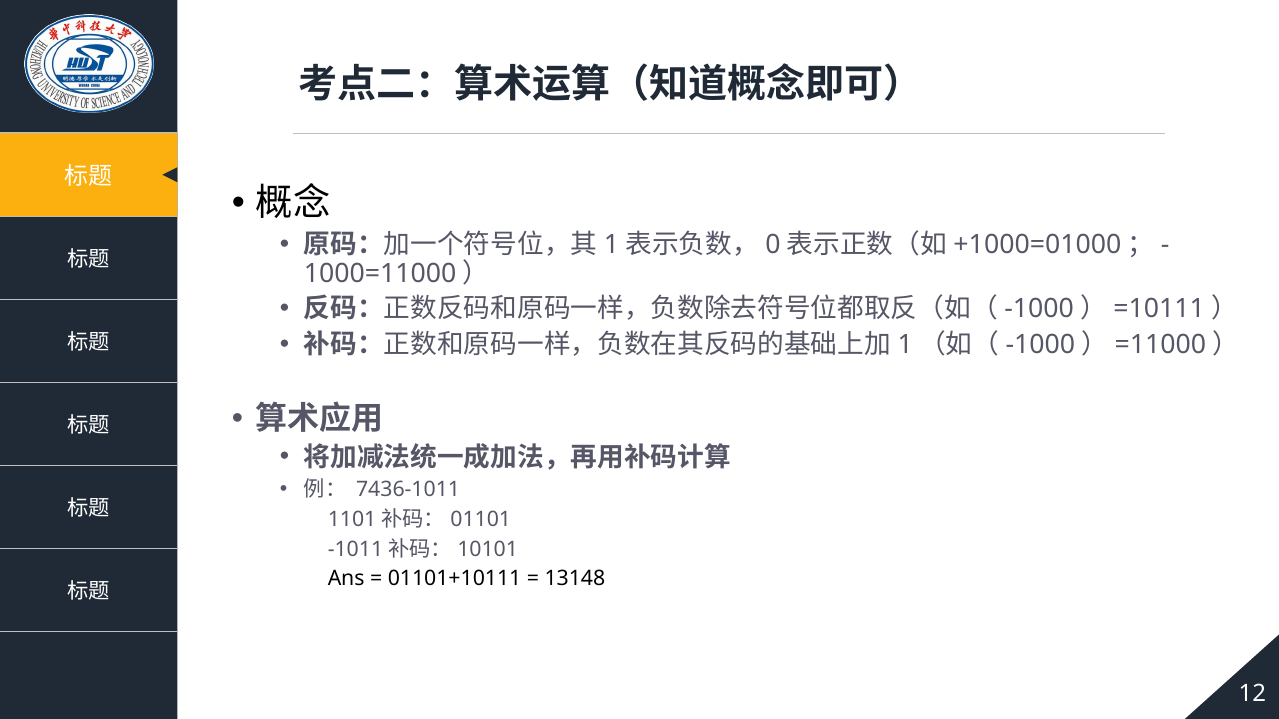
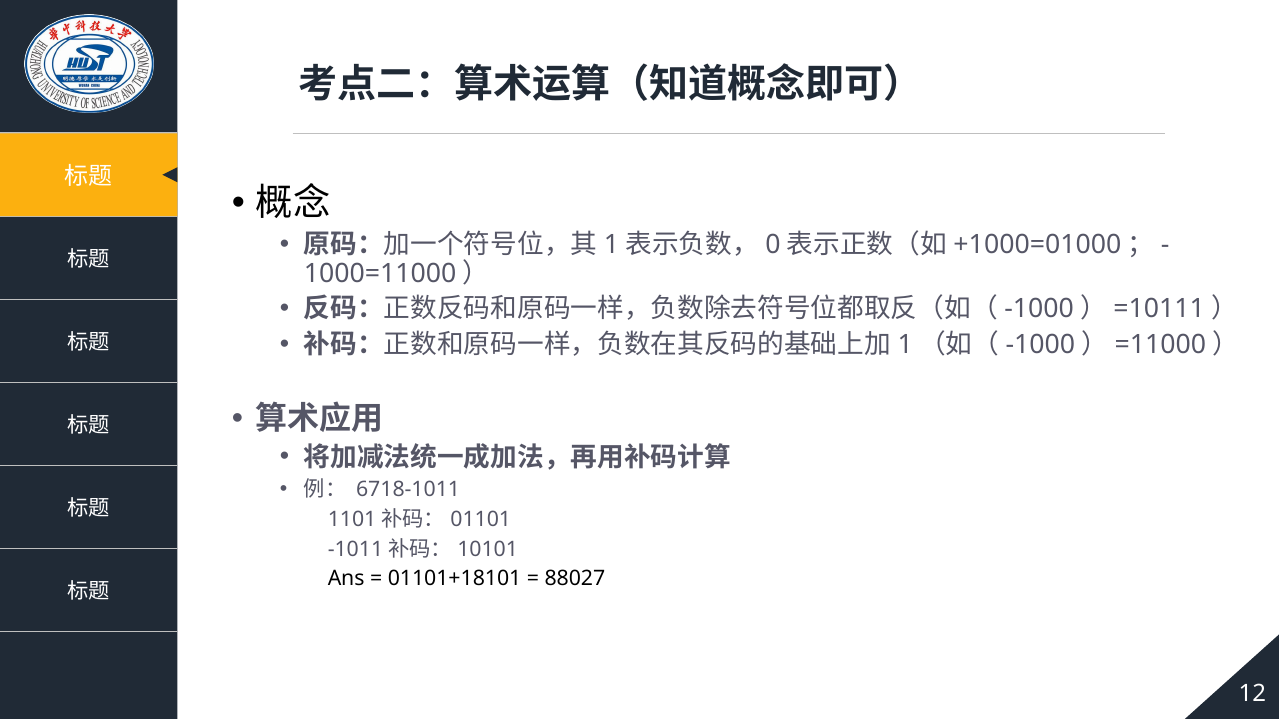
7436-1011: 7436-1011 -> 6718-1011
01101+10111: 01101+10111 -> 01101+18101
13148: 13148 -> 88027
